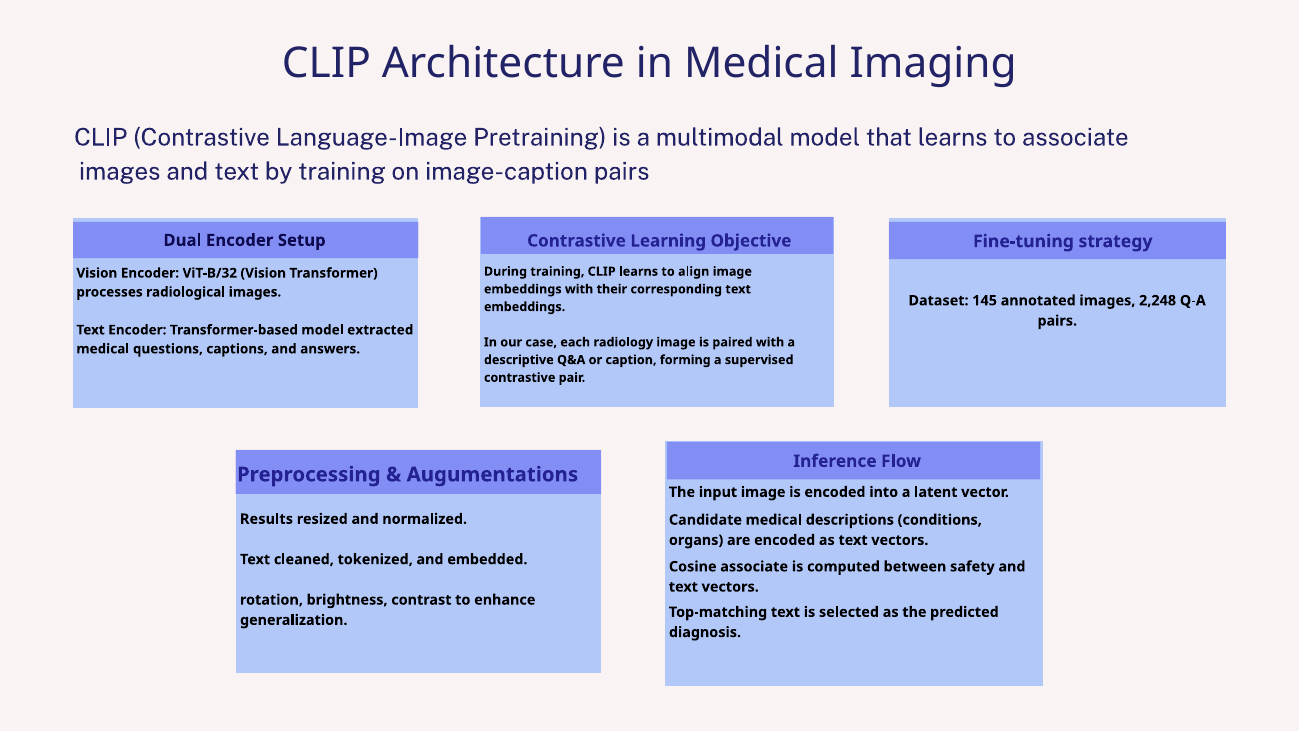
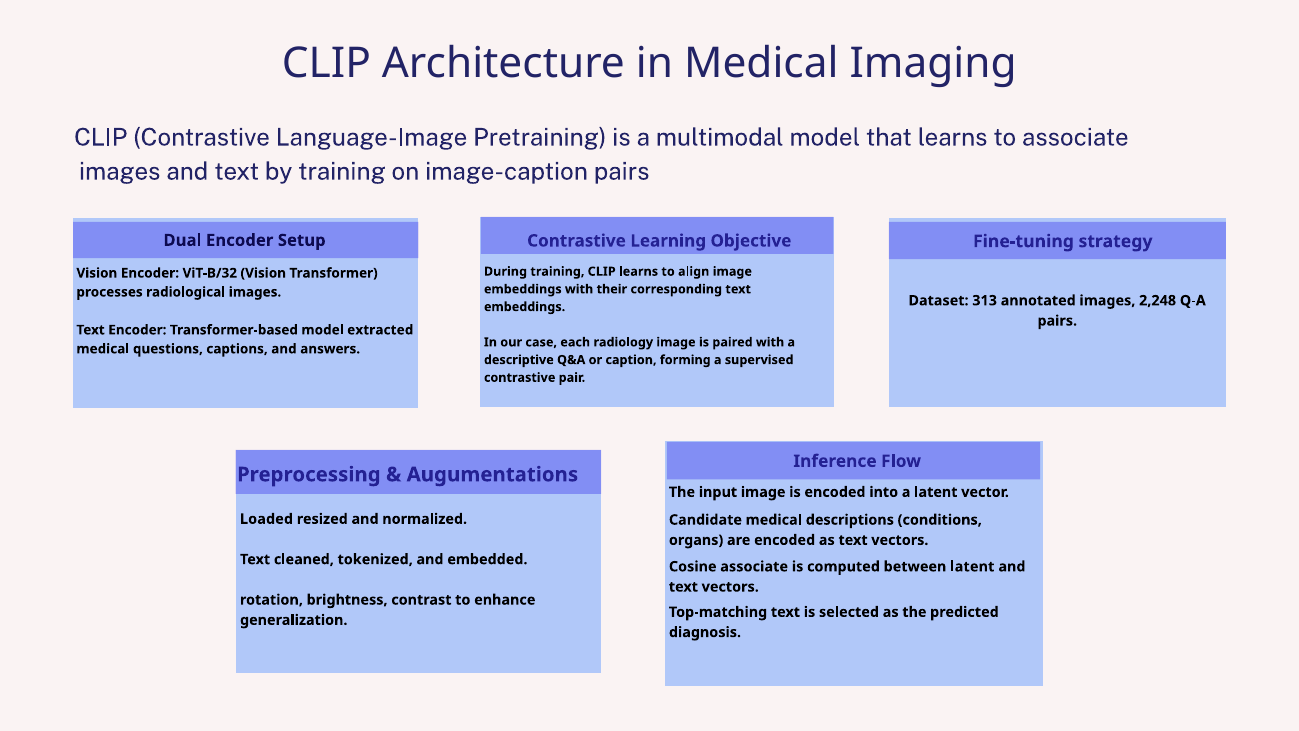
145: 145 -> 313
Results: Results -> Loaded
between safety: safety -> latent
